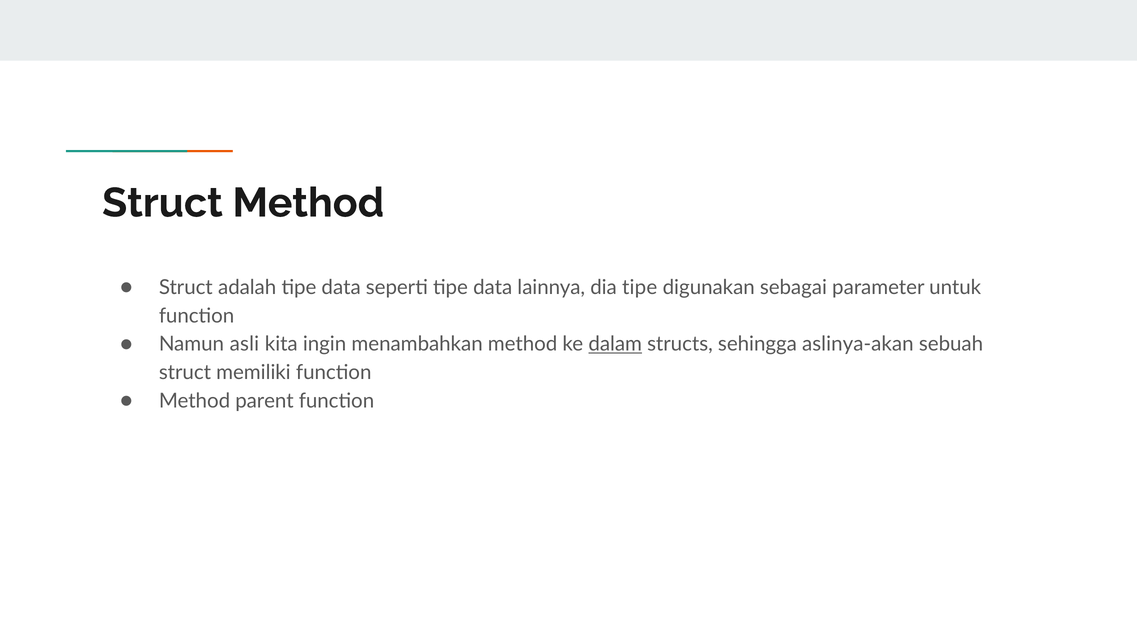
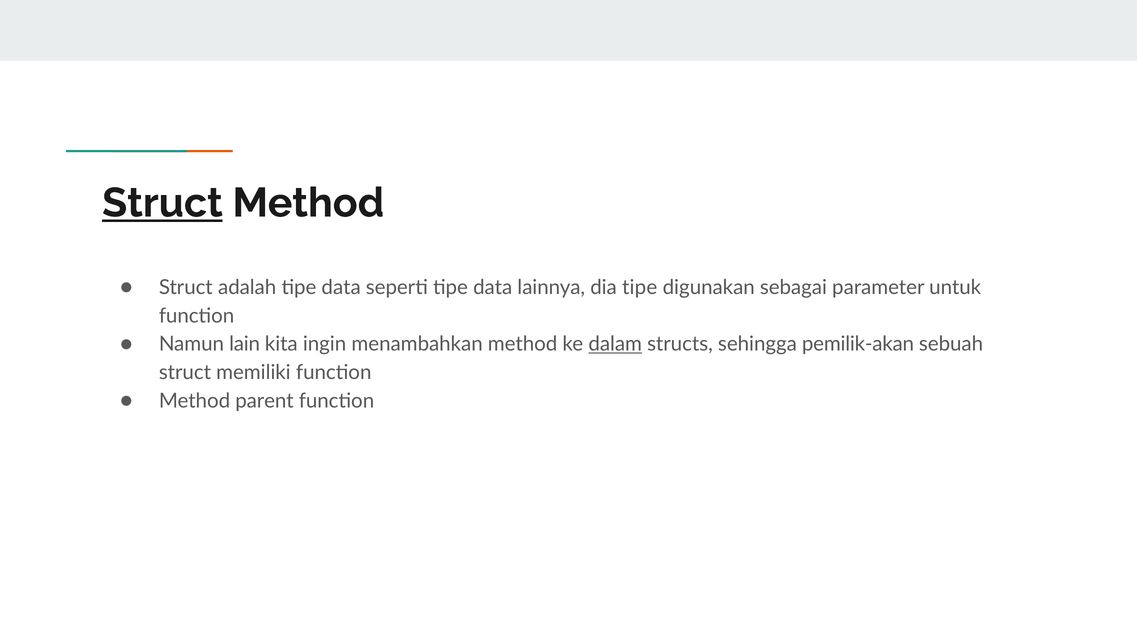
Struct at (162, 203) underline: none -> present
asli: asli -> lain
aslinya-akan: aslinya-akan -> pemilik-akan
